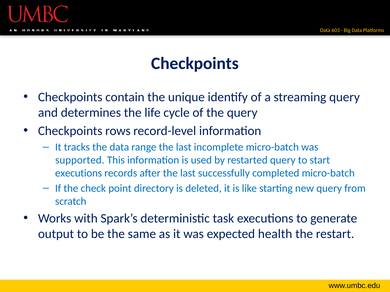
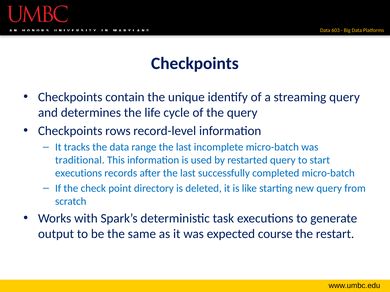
supported: supported -> traditional
health: health -> course
